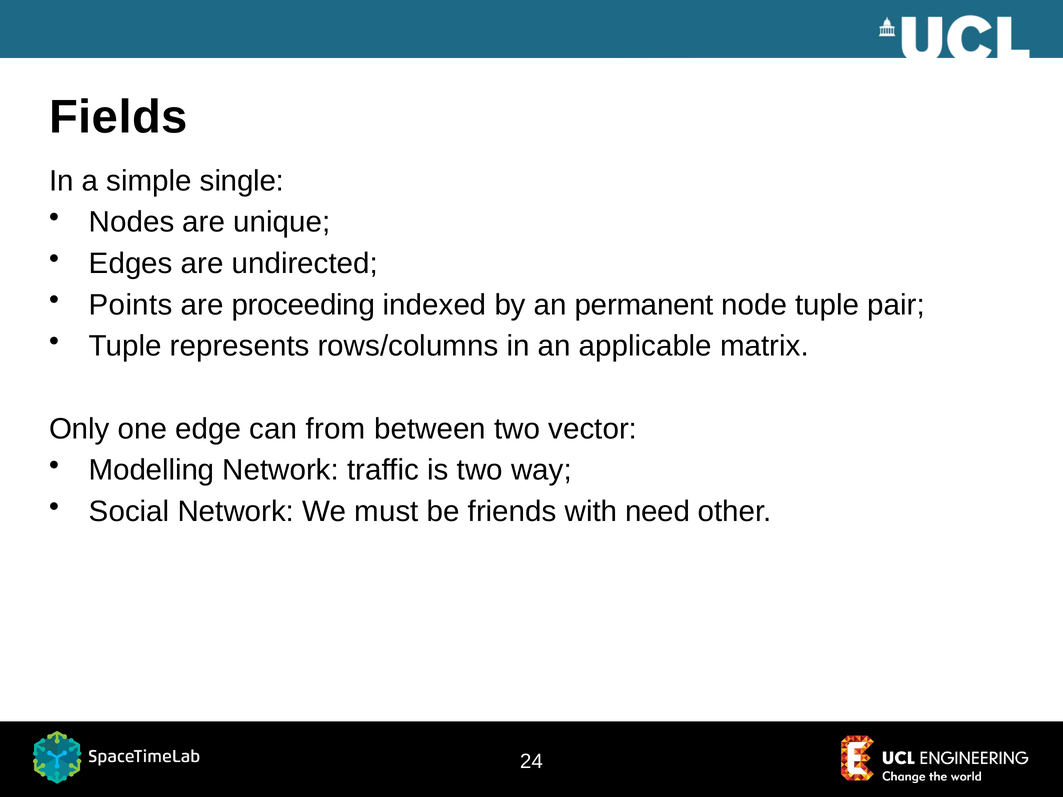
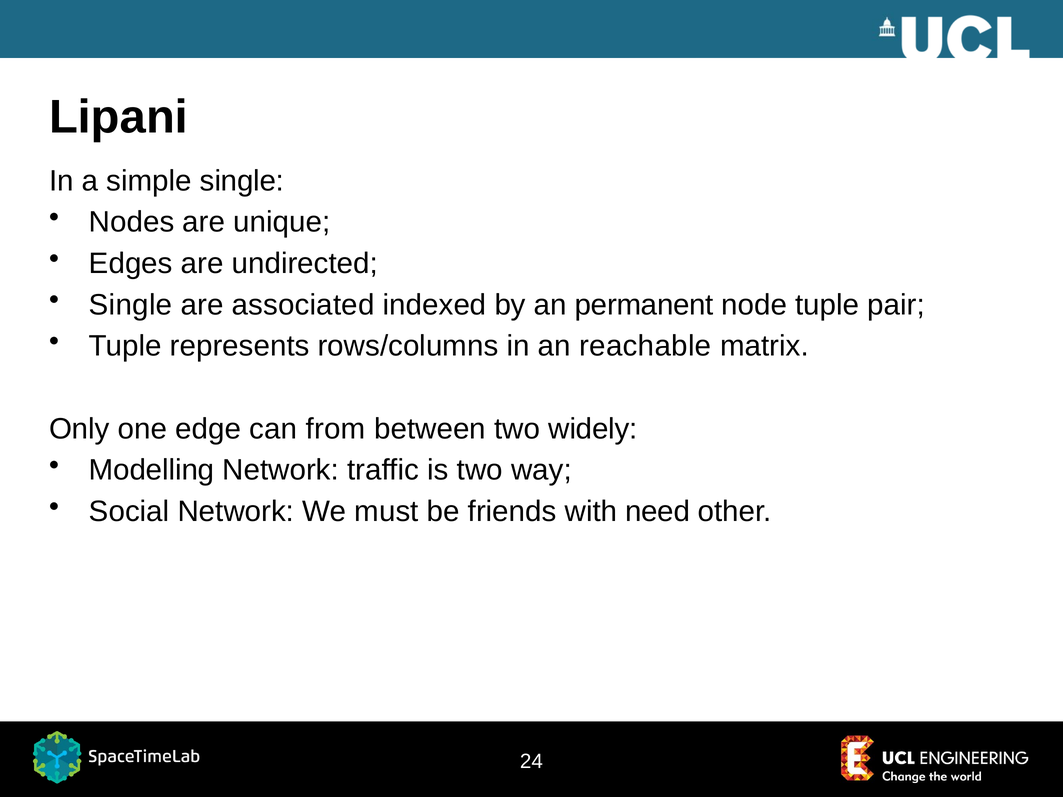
Fields: Fields -> Lipani
Points at (131, 305): Points -> Single
proceeding: proceeding -> associated
applicable: applicable -> reachable
vector: vector -> widely
